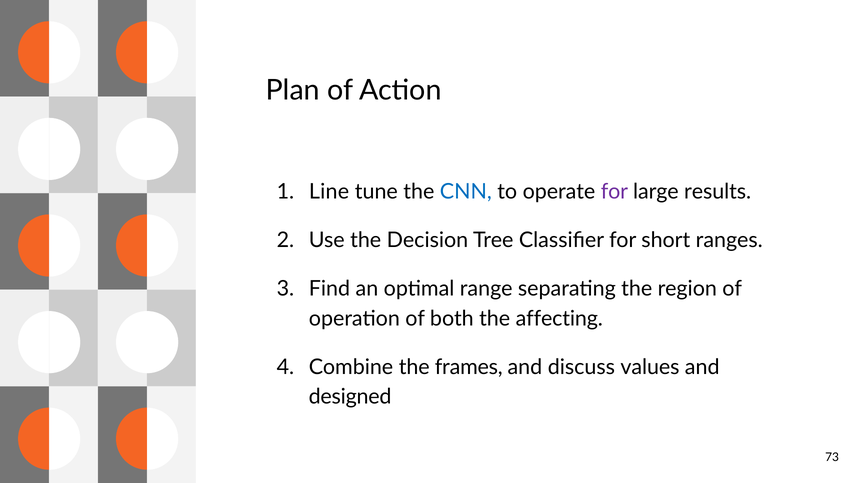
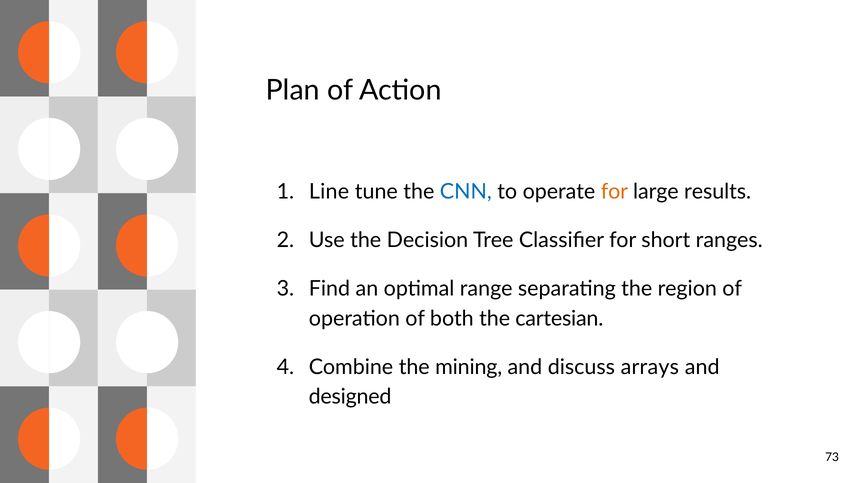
for at (614, 192) colour: purple -> orange
affecting: affecting -> cartesian
frames: frames -> mining
values: values -> arrays
